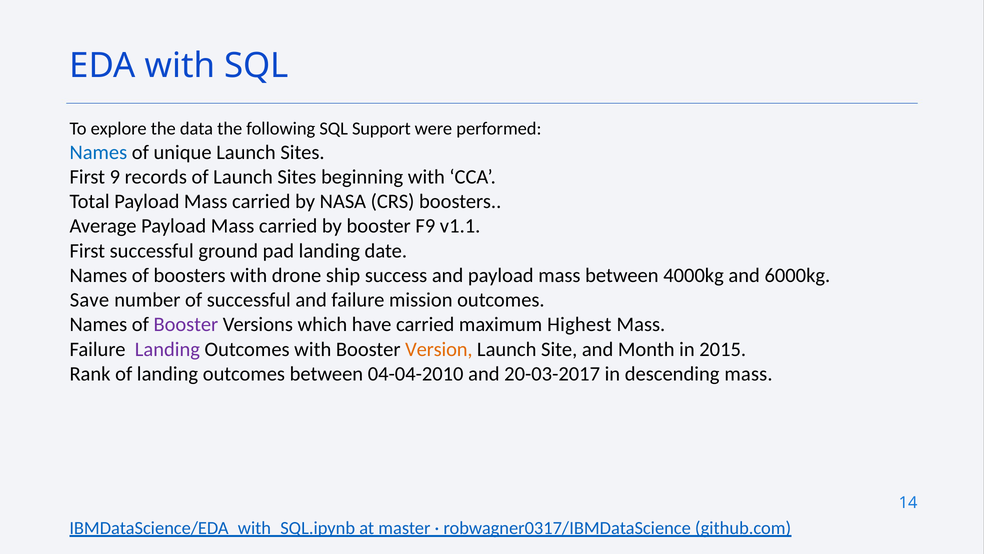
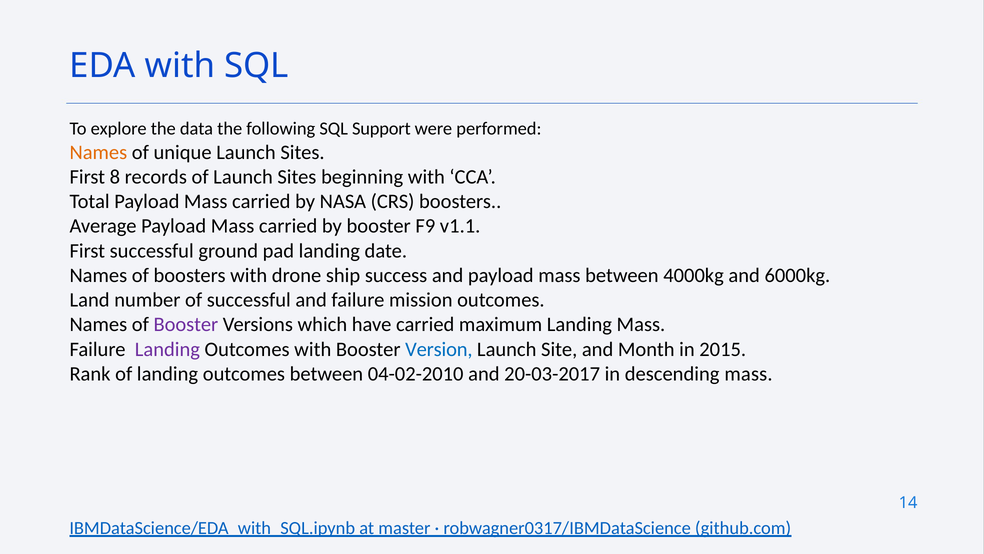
Names at (98, 152) colour: blue -> orange
9: 9 -> 8
Save: Save -> Land
maximum Highest: Highest -> Landing
Version colour: orange -> blue
04-04-2010: 04-04-2010 -> 04-02-2010
